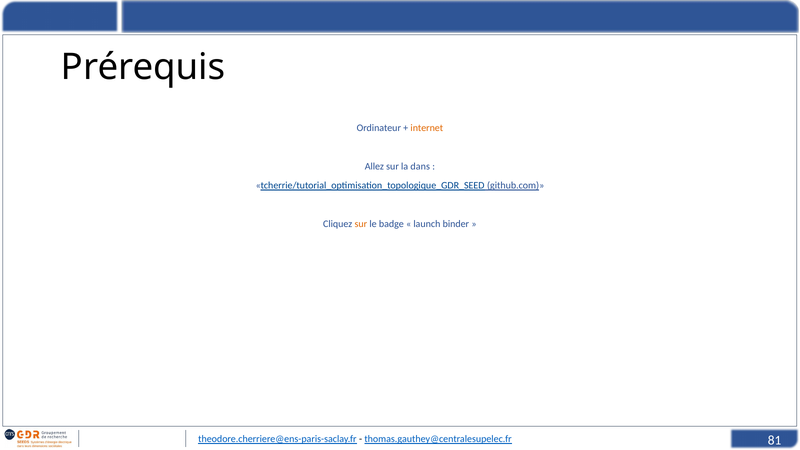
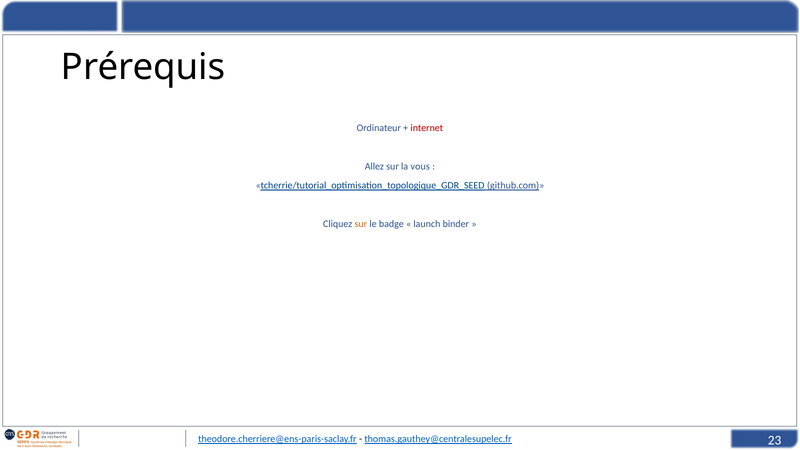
internet colour: orange -> red
dans: dans -> vous
81: 81 -> 23
